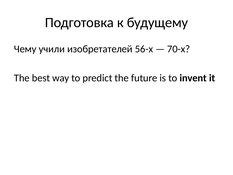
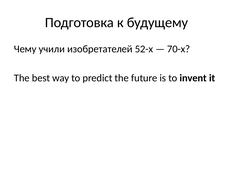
56-х: 56-х -> 52-х
